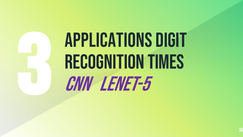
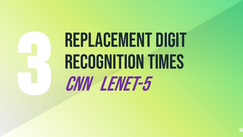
APPLICATIONS: APPLICATIONS -> REPLACEMENT
